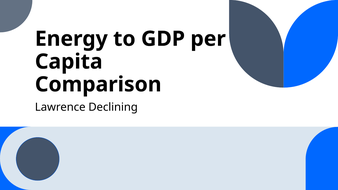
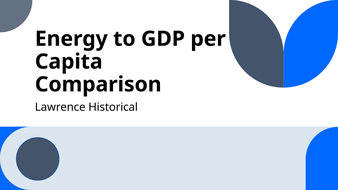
Declining: Declining -> Historical
